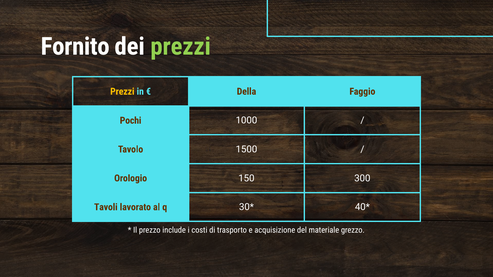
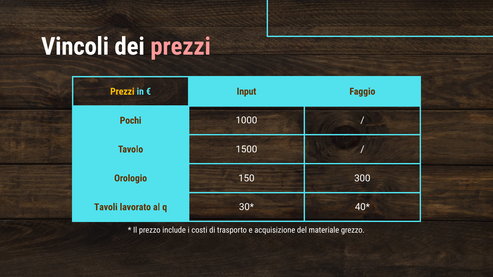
Fornito: Fornito -> Vincoli
prezzi at (181, 47) colour: light green -> pink
Della: Della -> Input
